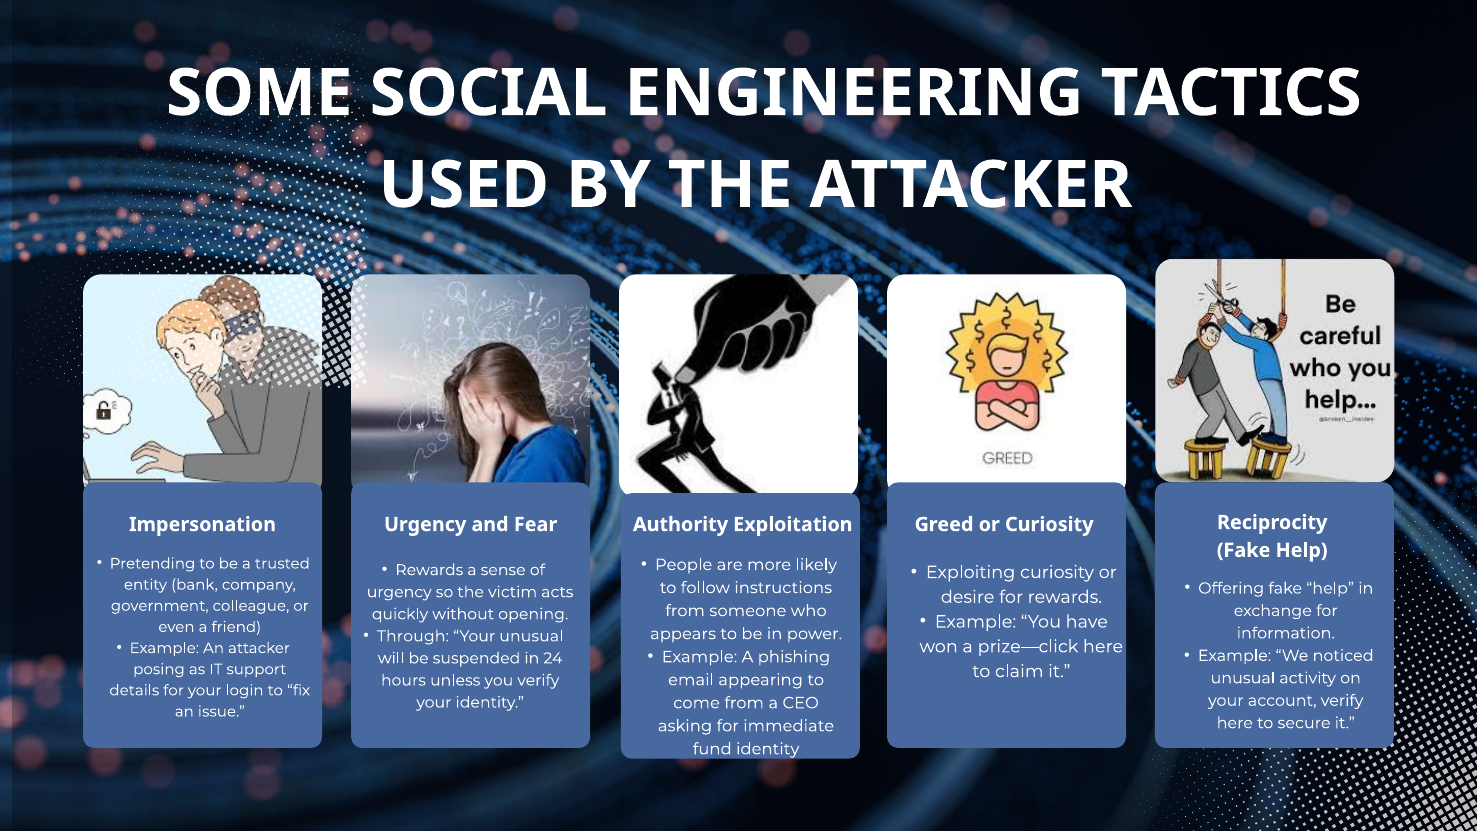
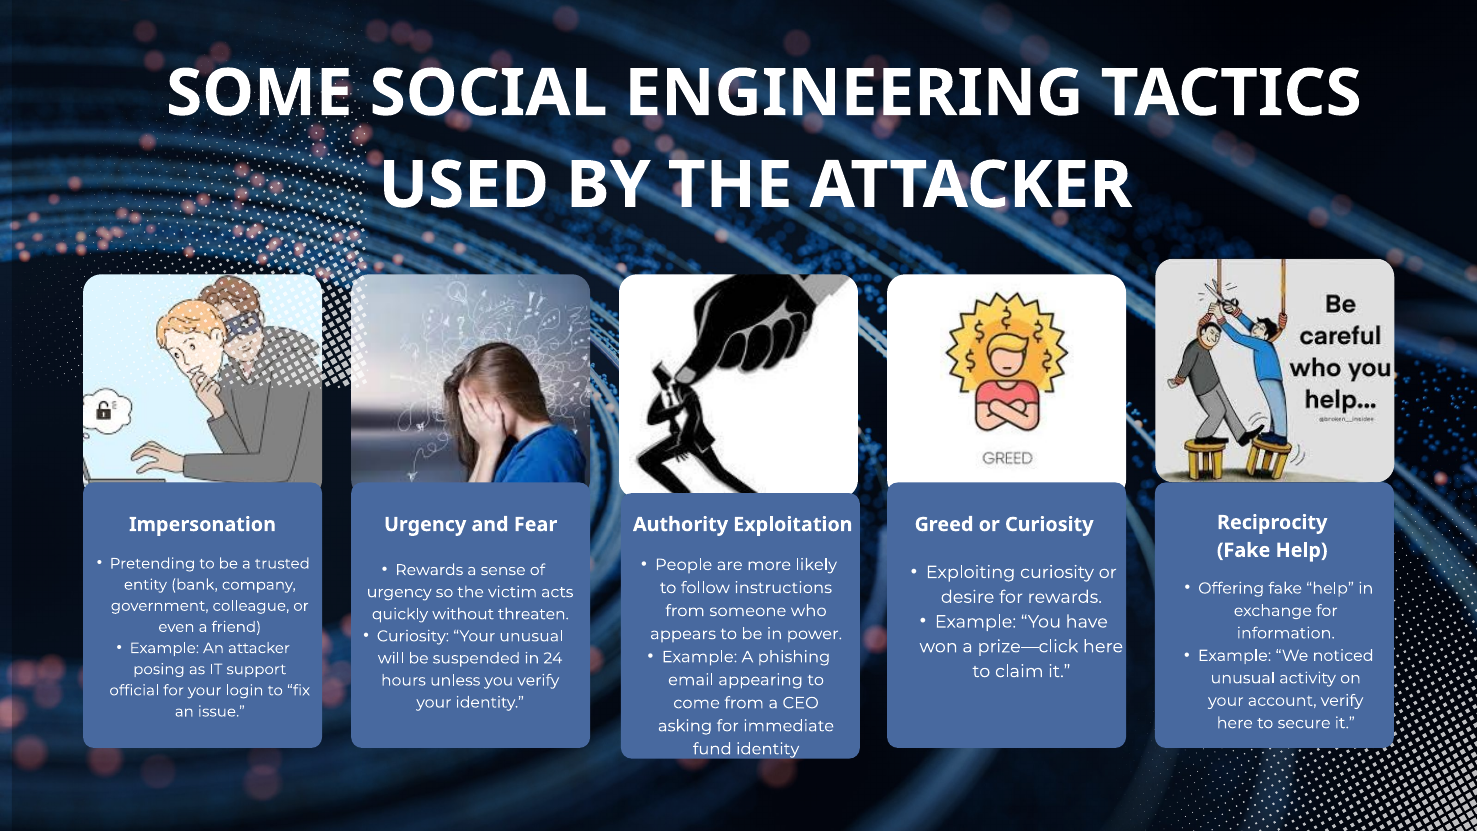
opening: opening -> threaten
Through at (413, 636): Through -> Curiosity
details: details -> official
